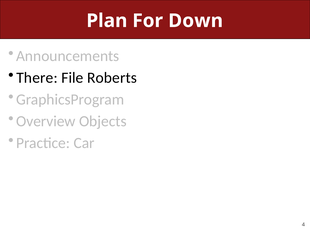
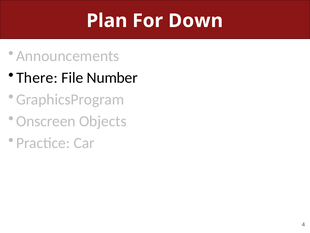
Roberts: Roberts -> Number
Overview: Overview -> Onscreen
